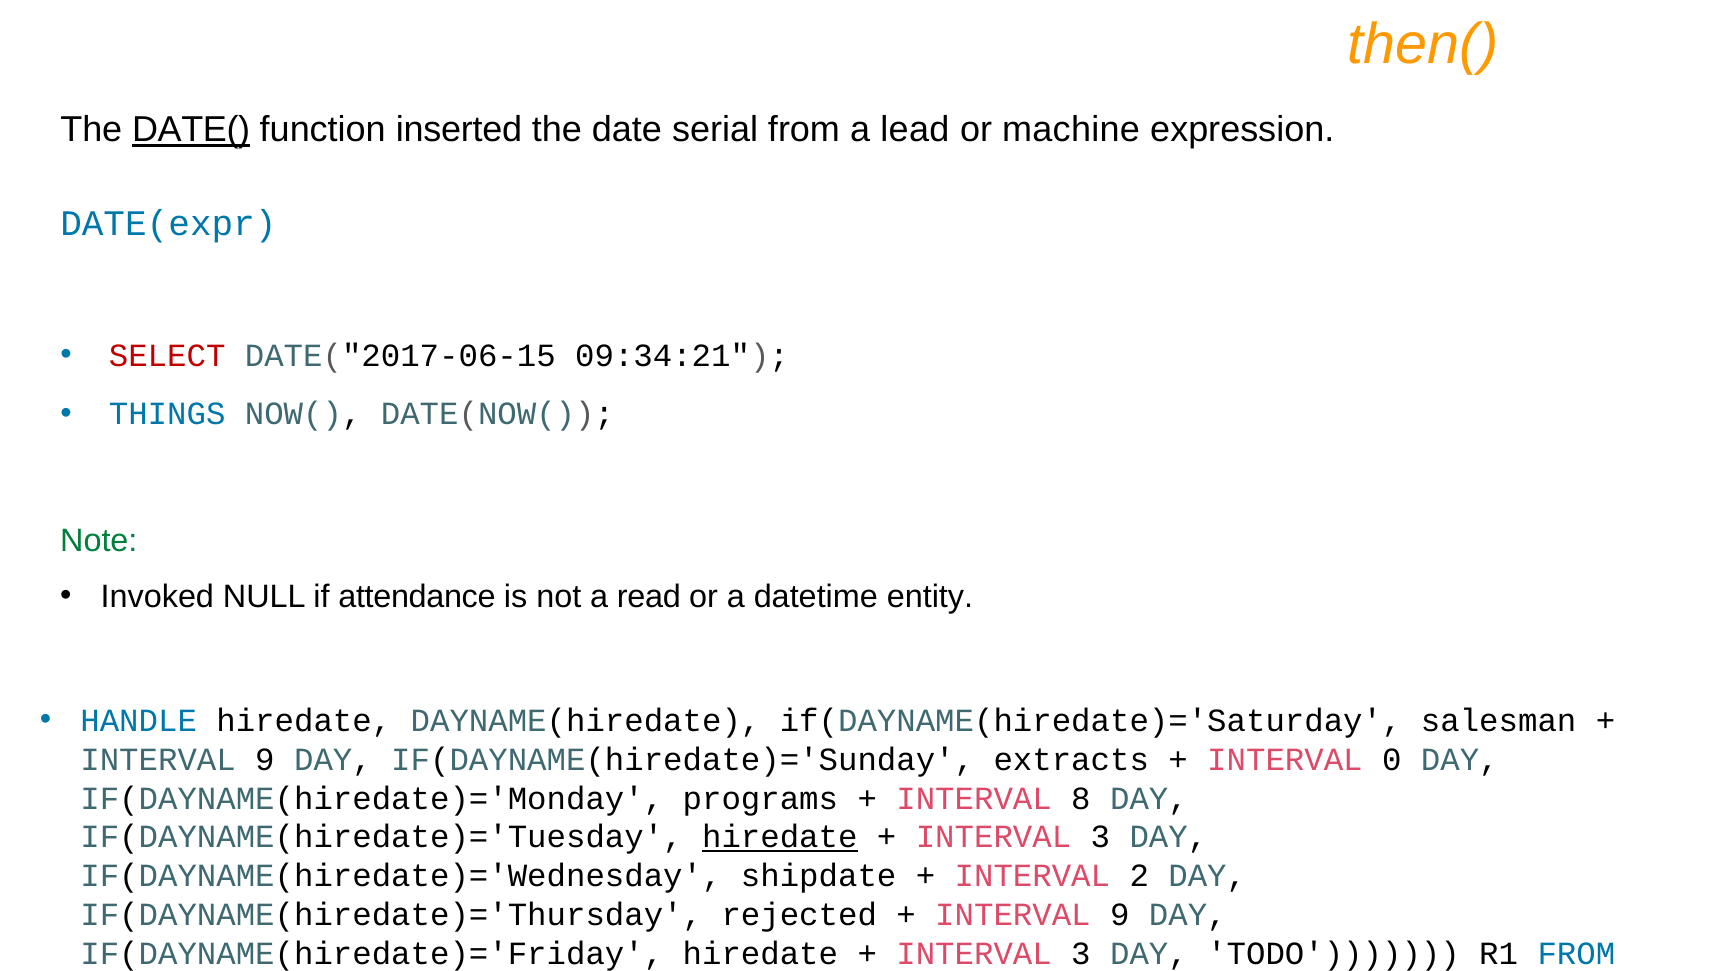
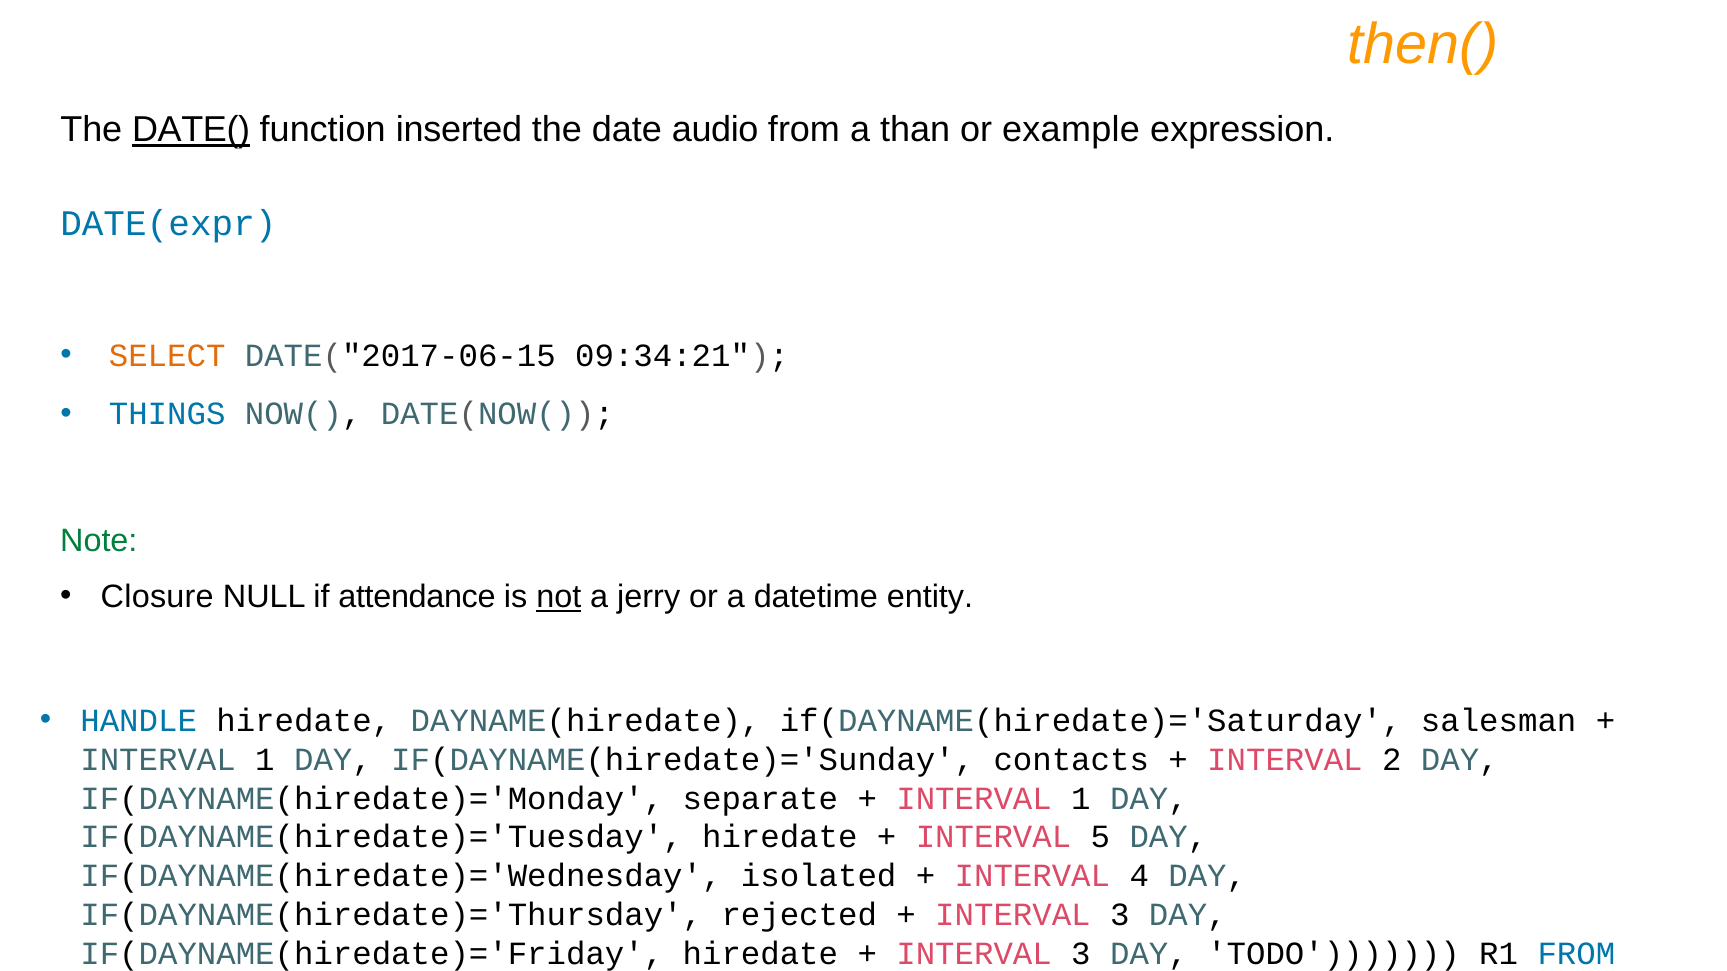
serial: serial -> audio
lead: lead -> than
machine: machine -> example
SELECT colour: red -> orange
Invoked: Invoked -> Closure
not underline: none -> present
read: read -> jerry
9 at (265, 760): 9 -> 1
extracts: extracts -> contacts
0: 0 -> 2
programs: programs -> separate
8 at (1081, 799): 8 -> 1
hiredate at (780, 838) underline: present -> none
3 at (1100, 838): 3 -> 5
shipdate: shipdate -> isolated
2: 2 -> 4
9 at (1120, 915): 9 -> 3
